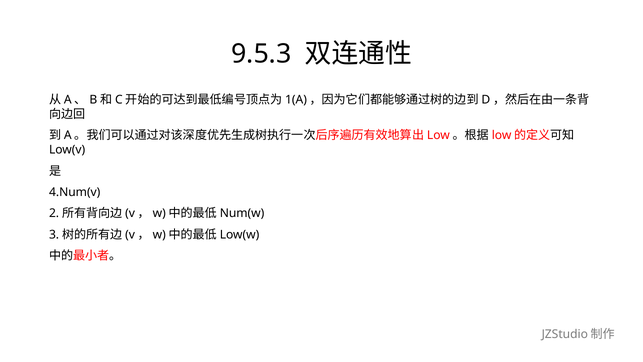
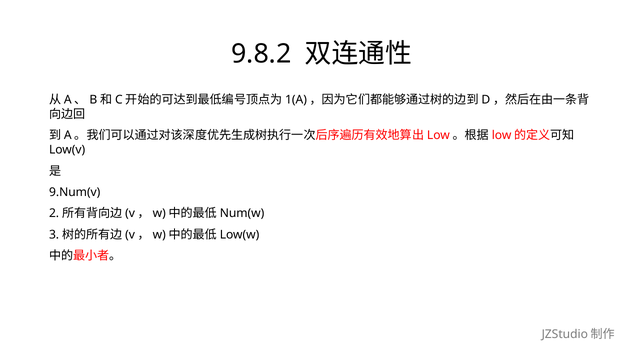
9.5.3: 9.5.3 -> 9.8.2
4.Num(v: 4.Num(v -> 9.Num(v
